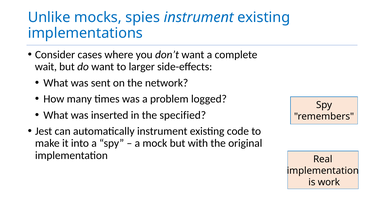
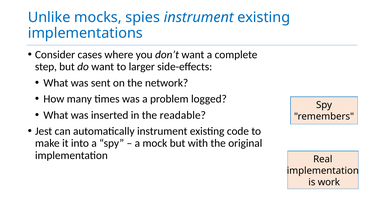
wait: wait -> step
specified: specified -> readable
